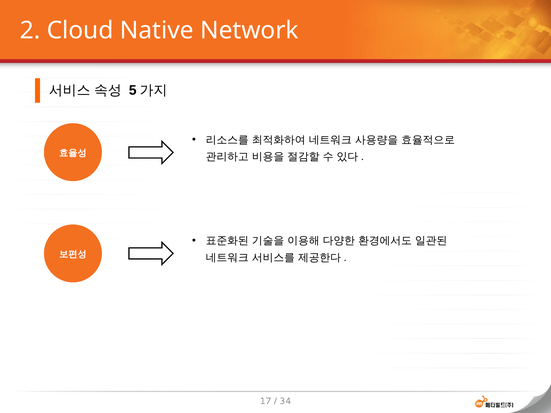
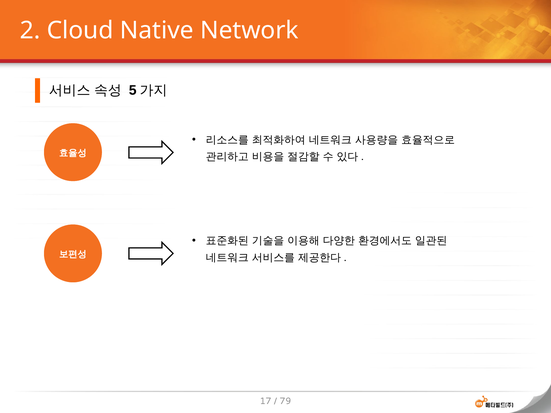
34: 34 -> 79
